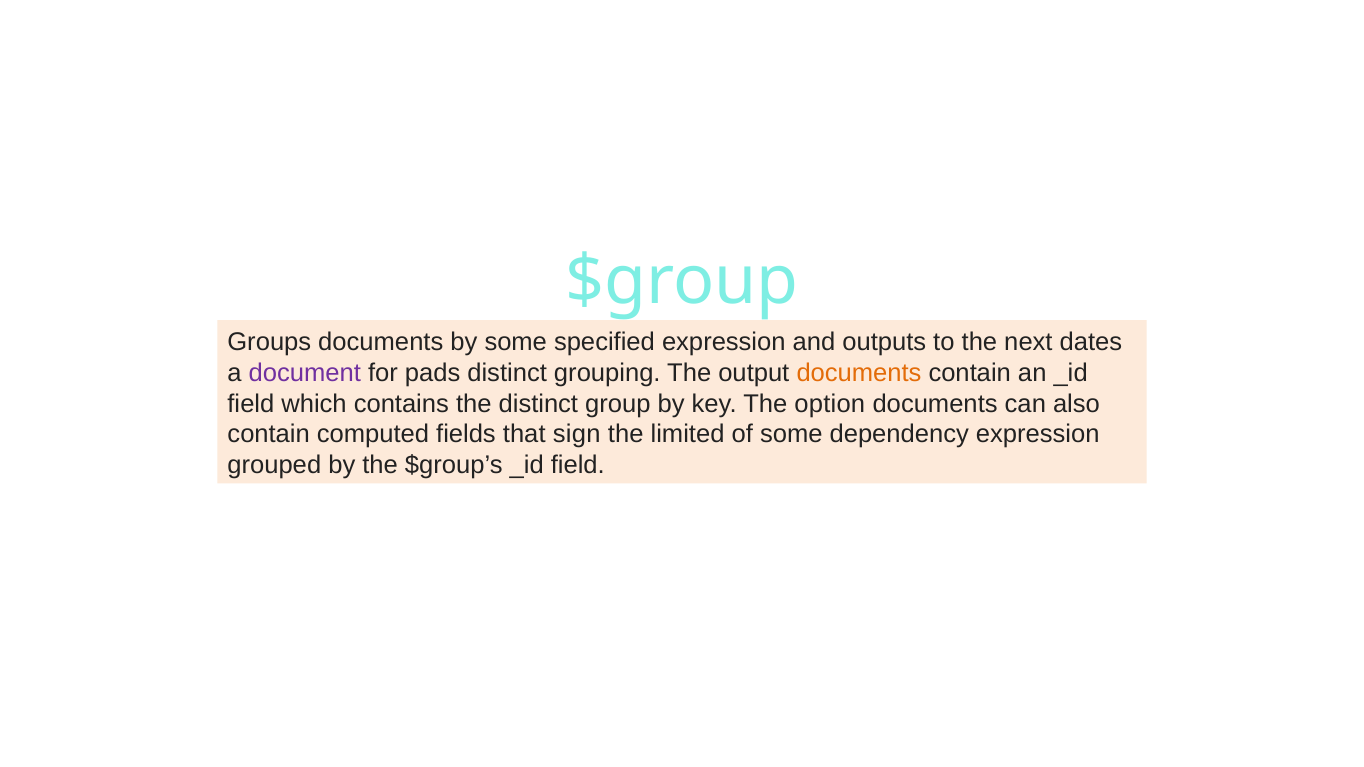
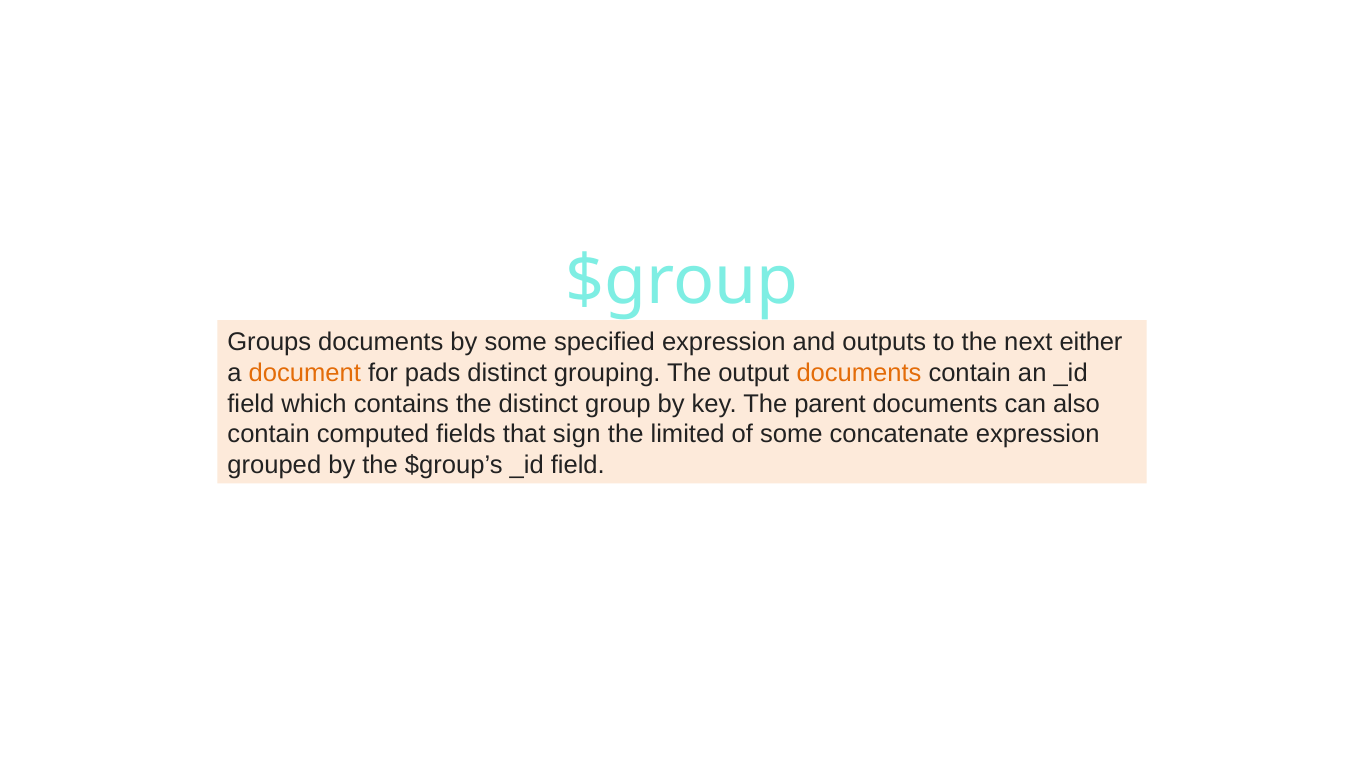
dates: dates -> either
document colour: purple -> orange
option: option -> parent
dependency: dependency -> concatenate
